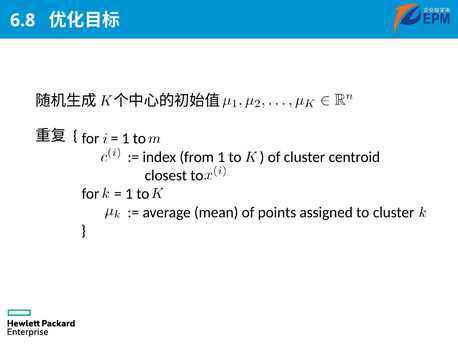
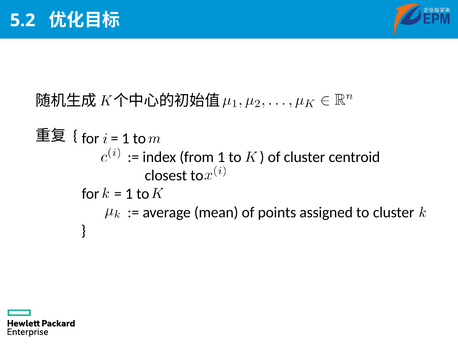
6.8: 6.8 -> 5.2
